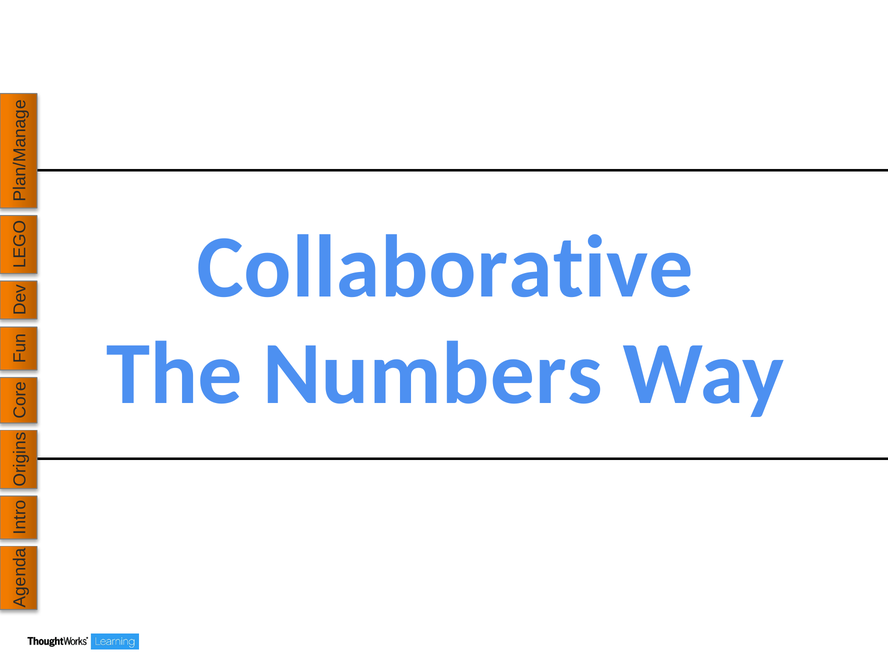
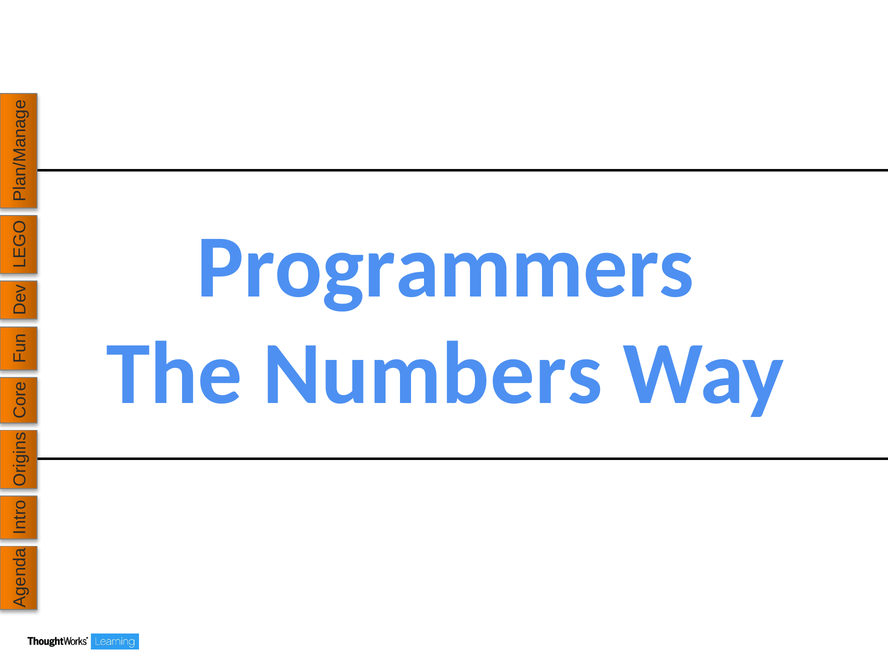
Collaborative: Collaborative -> Programmers
